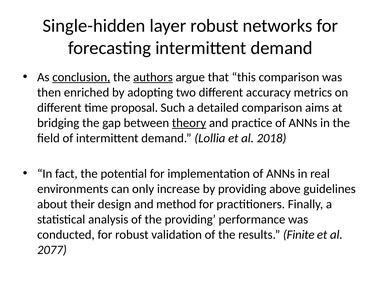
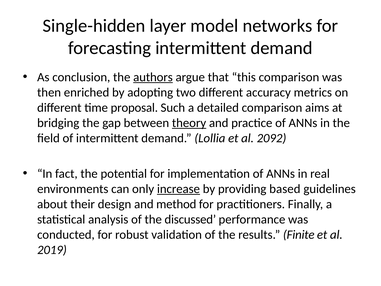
layer robust: robust -> model
conclusion underline: present -> none
2018: 2018 -> 2092
increase underline: none -> present
above: above -> based
the providing: providing -> discussed
2077: 2077 -> 2019
